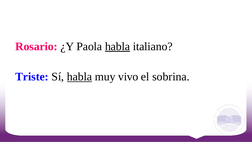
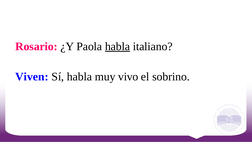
Triste: Triste -> Viven
habla at (79, 77) underline: present -> none
sobrina: sobrina -> sobrino
